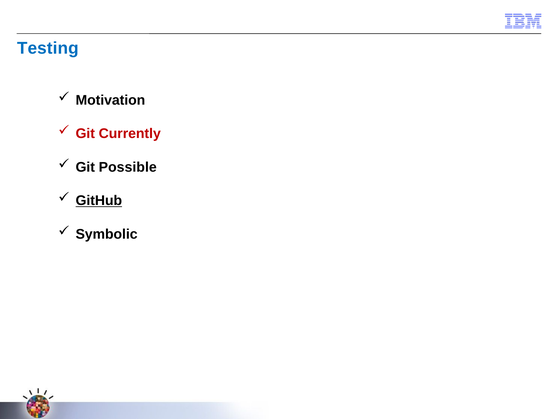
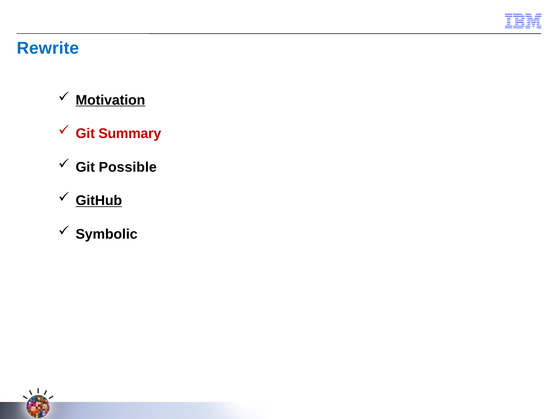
Testing: Testing -> Rewrite
Motivation underline: none -> present
Currently: Currently -> Summary
